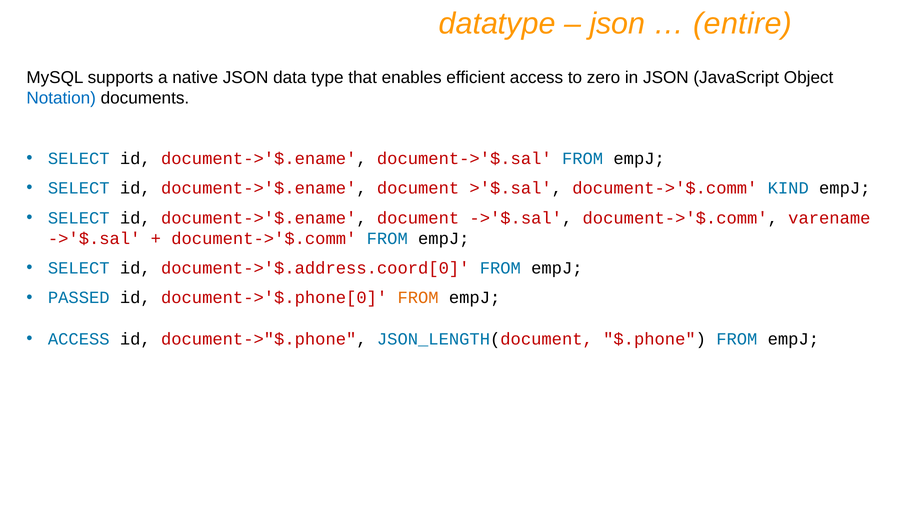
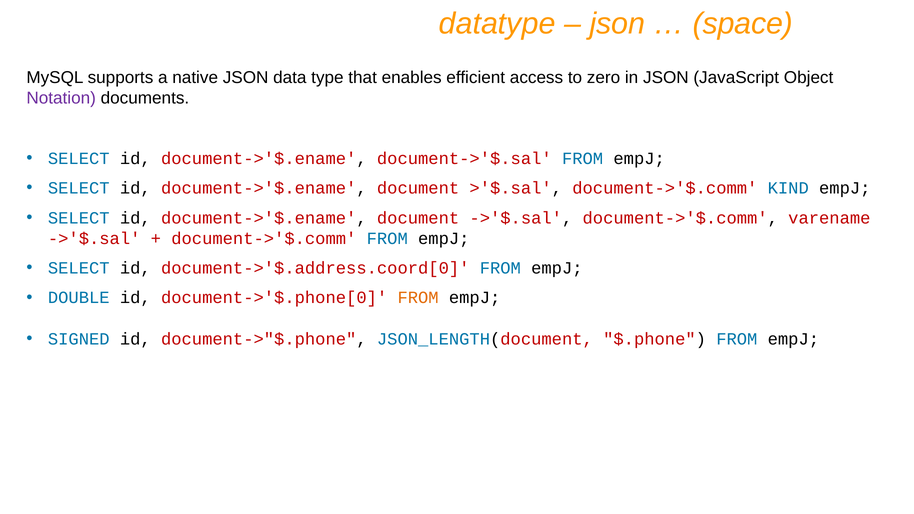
entire: entire -> space
Notation colour: blue -> purple
PASSED: PASSED -> DOUBLE
ACCESS at (79, 339): ACCESS -> SIGNED
